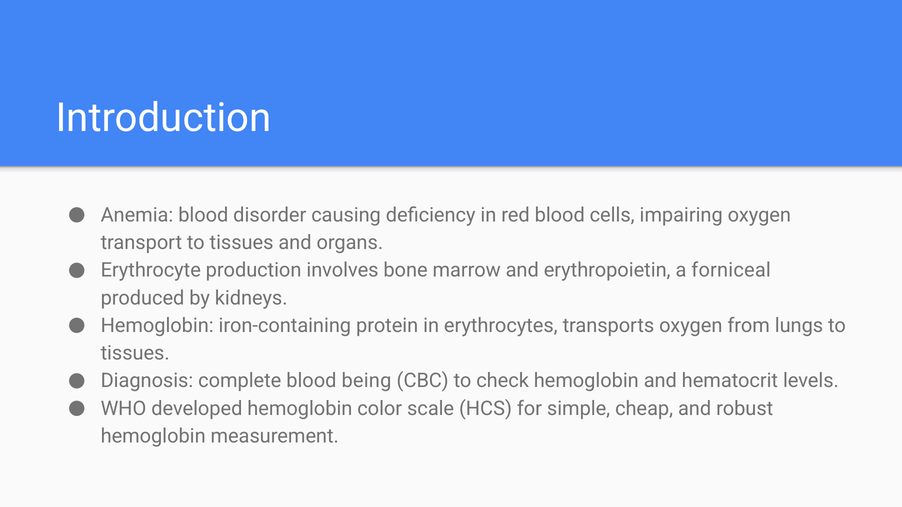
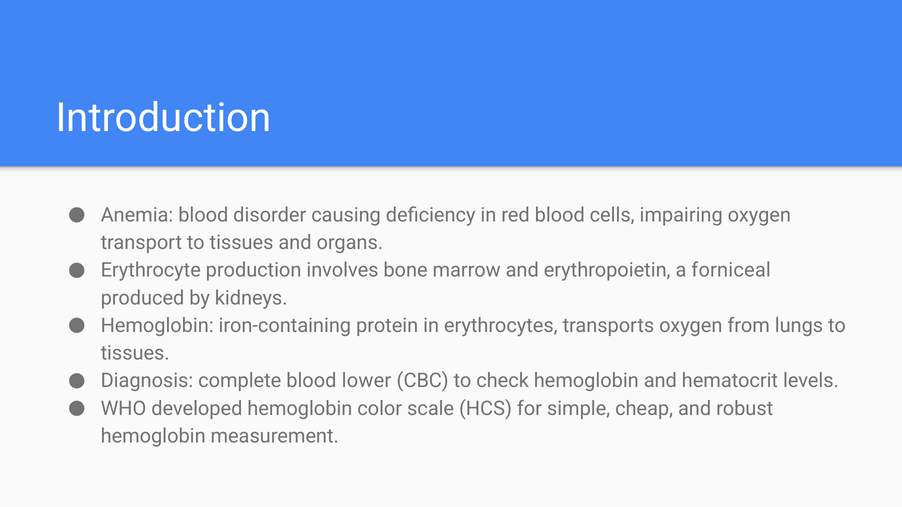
being: being -> lower
